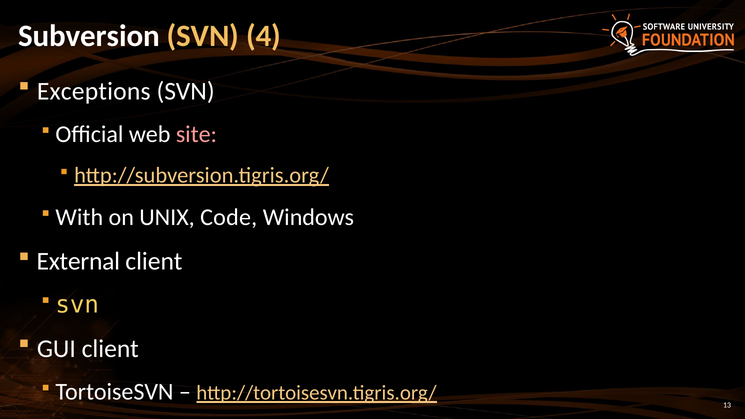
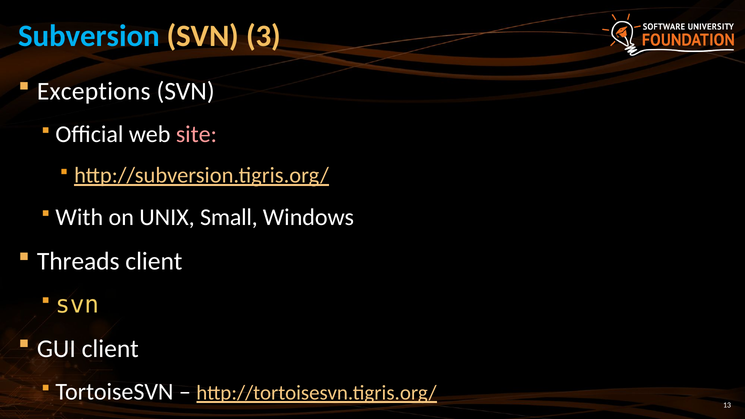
Subversion colour: white -> light blue
4: 4 -> 3
Code: Code -> Small
External: External -> Threads
